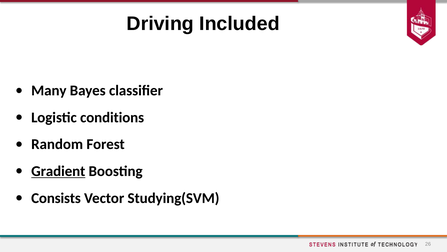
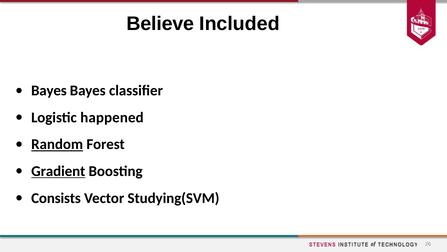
Driving: Driving -> Believe
Many at (49, 90): Many -> Bayes
conditions: conditions -> happened
Random underline: none -> present
